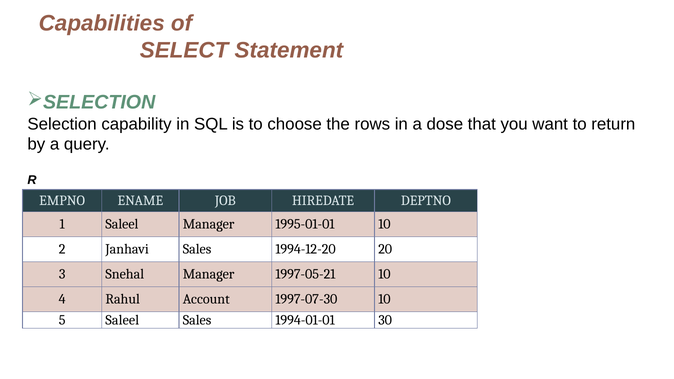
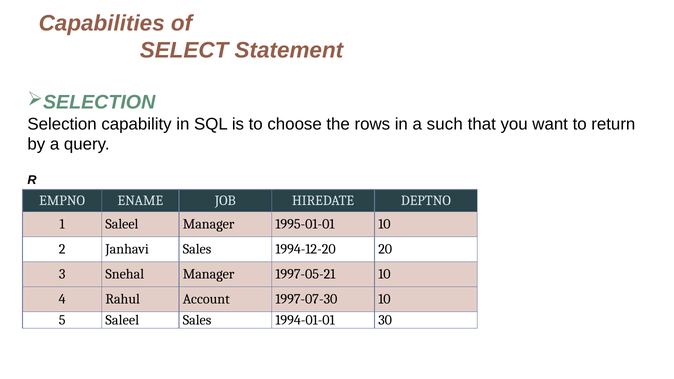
dose: dose -> such
